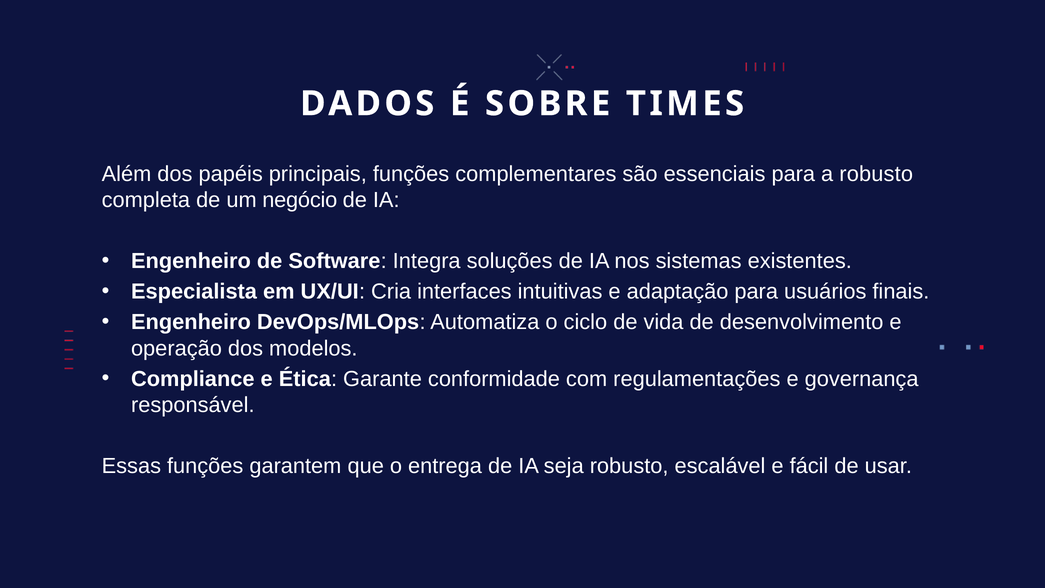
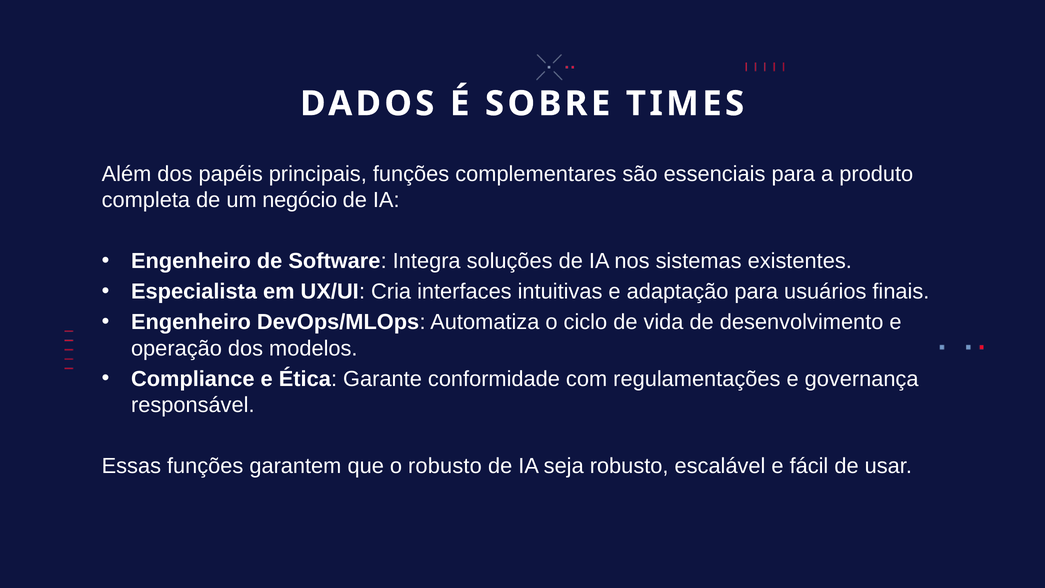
a robusto: robusto -> produto
o entrega: entrega -> robusto
